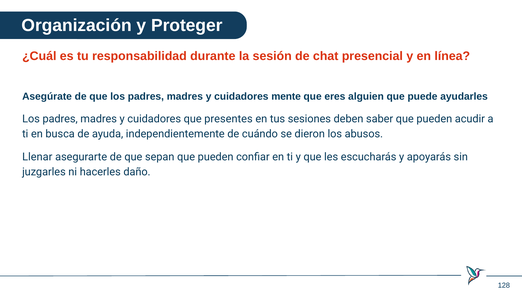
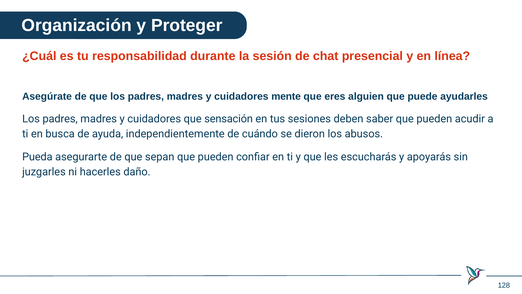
presentes: presentes -> sensación
Llenar: Llenar -> Pueda
